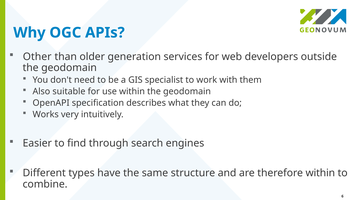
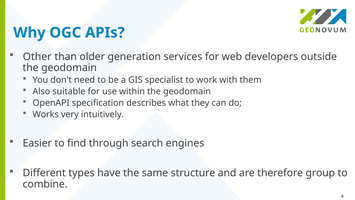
therefore within: within -> group
